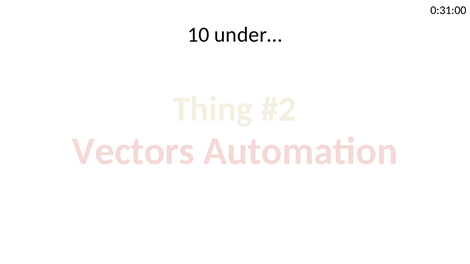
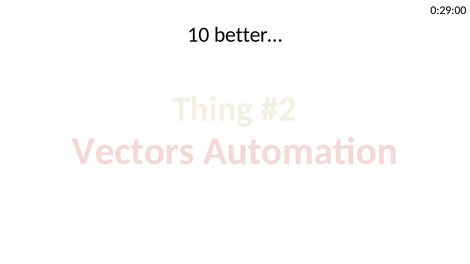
0:31:00: 0:31:00 -> 0:29:00
under…: under… -> better…
